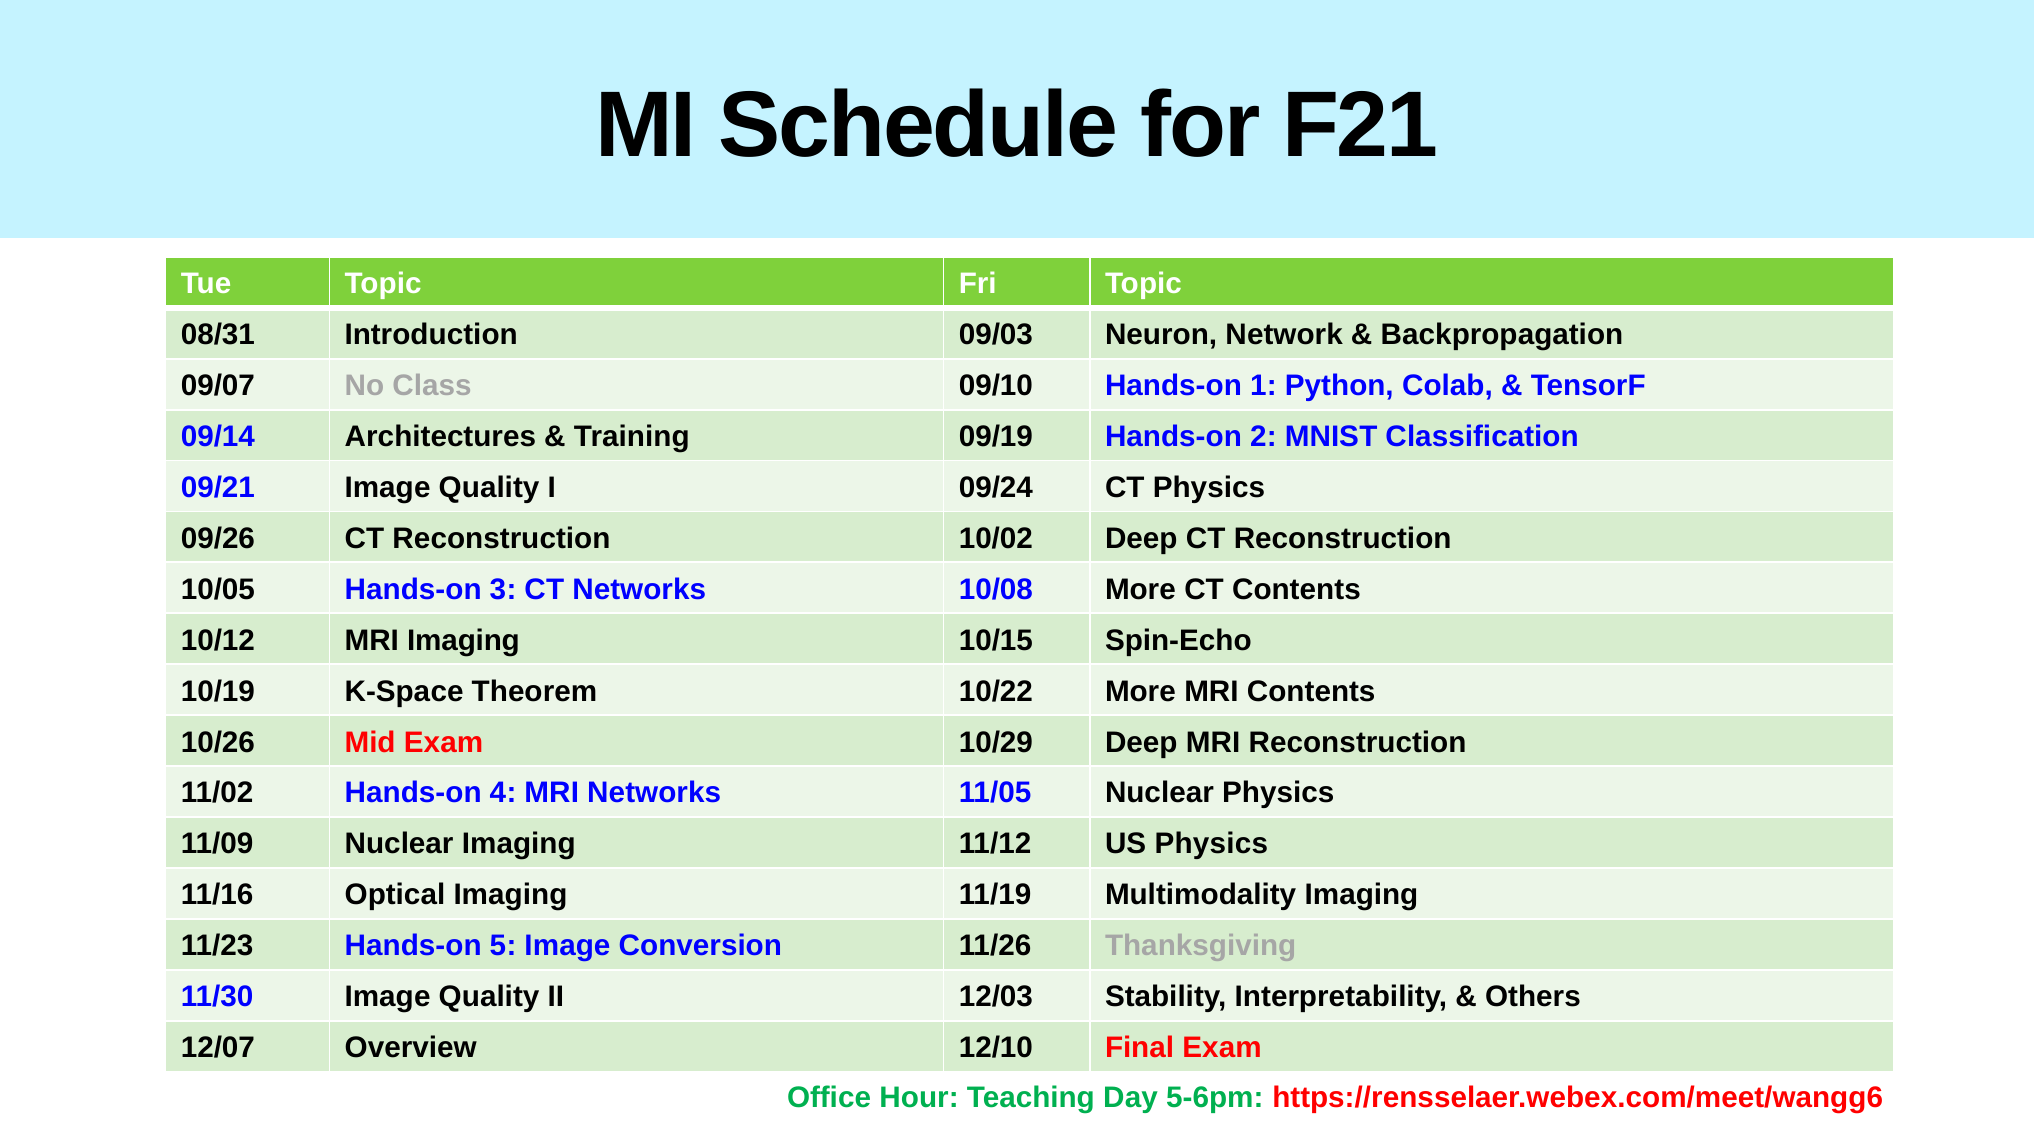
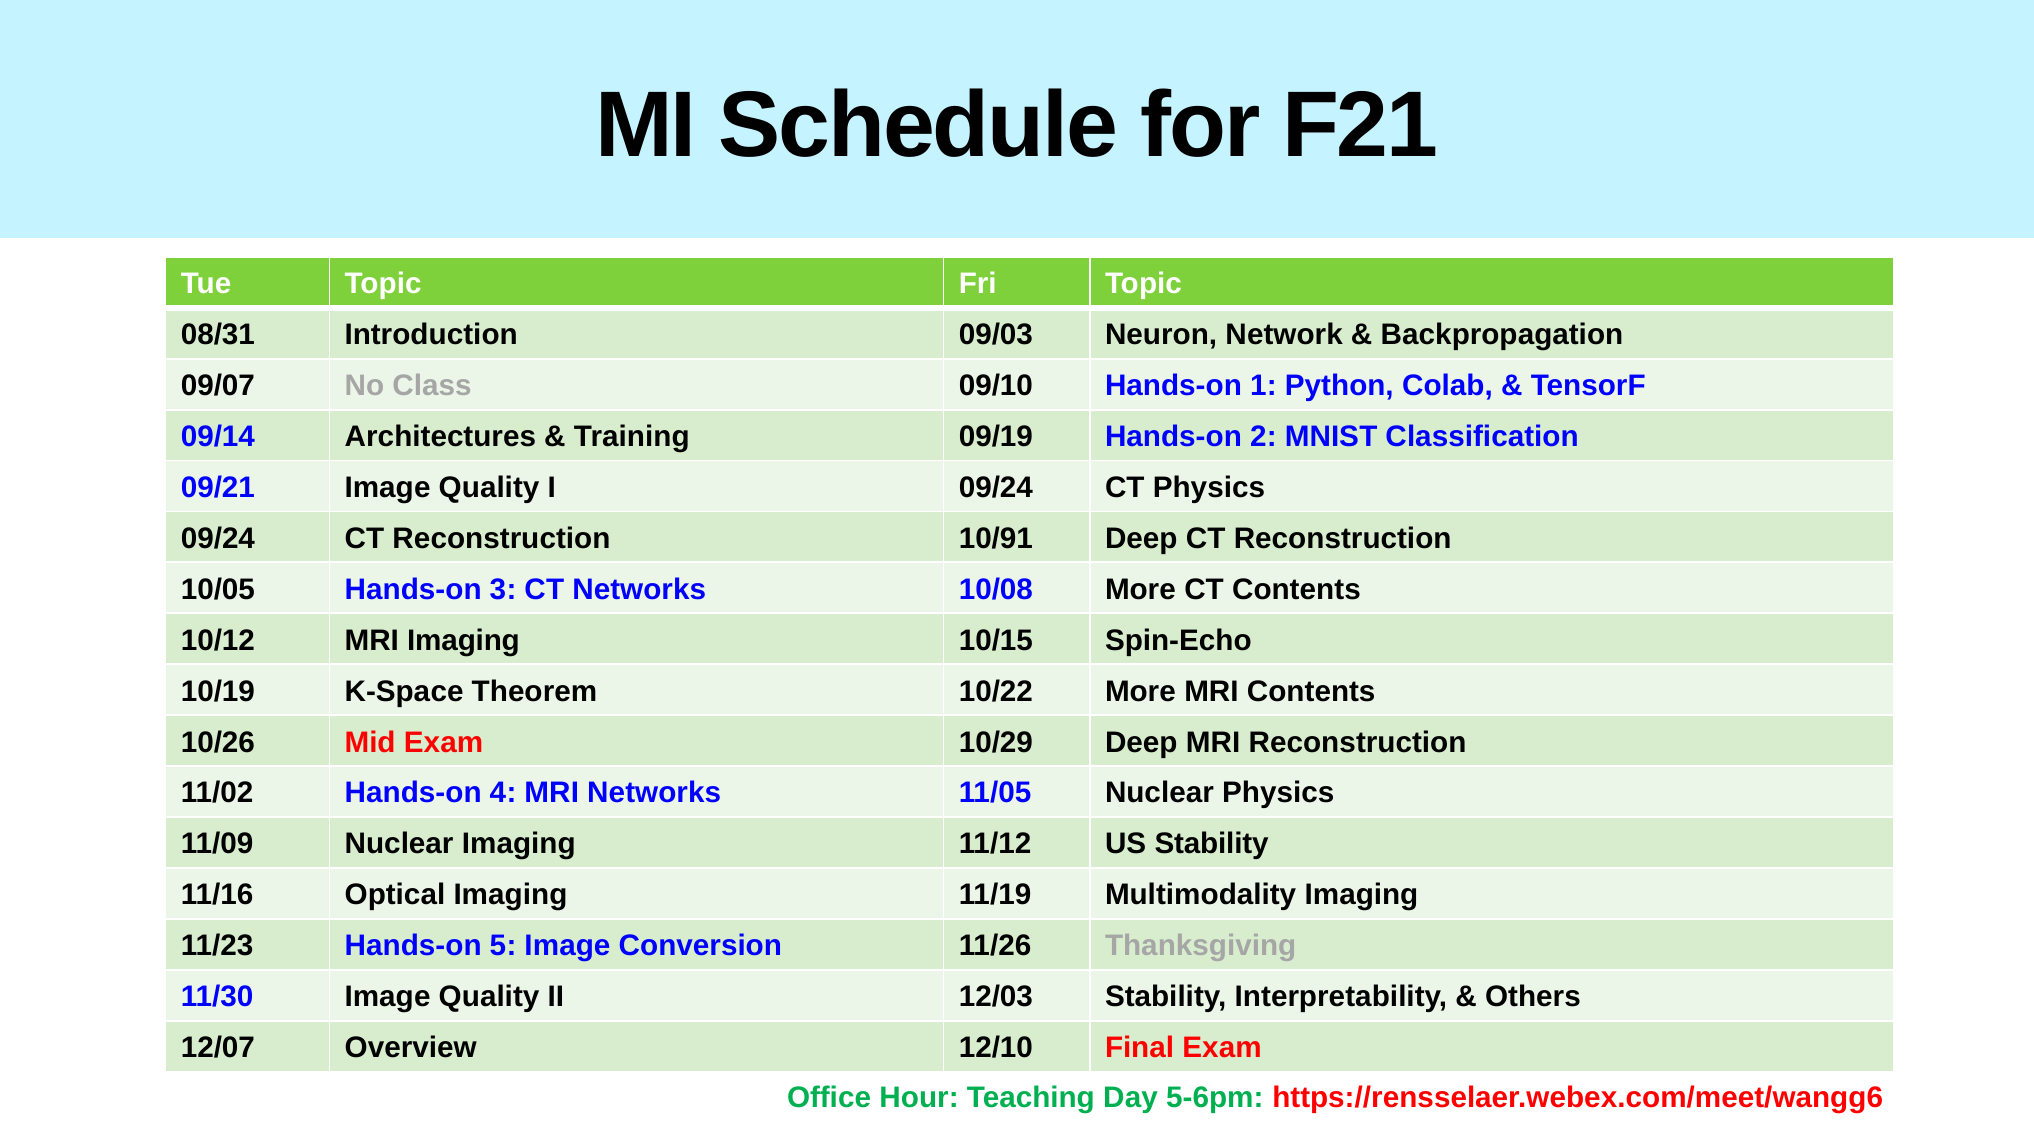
09/26 at (218, 539): 09/26 -> 09/24
10/02: 10/02 -> 10/91
US Physics: Physics -> Stability
